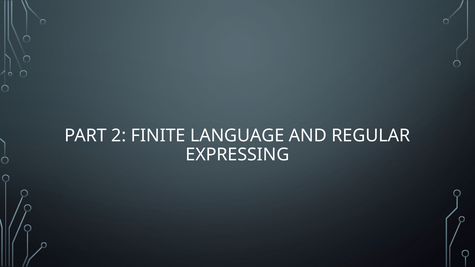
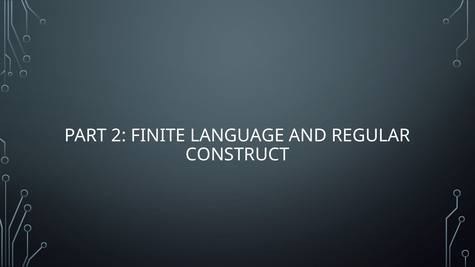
EXPRESSING: EXPRESSING -> CONSTRUCT
